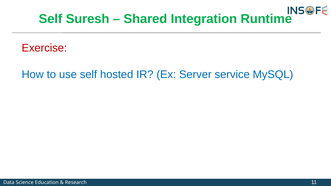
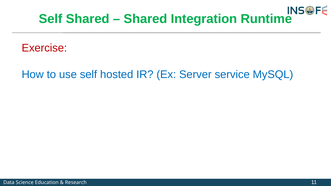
Self Suresh: Suresh -> Shared
